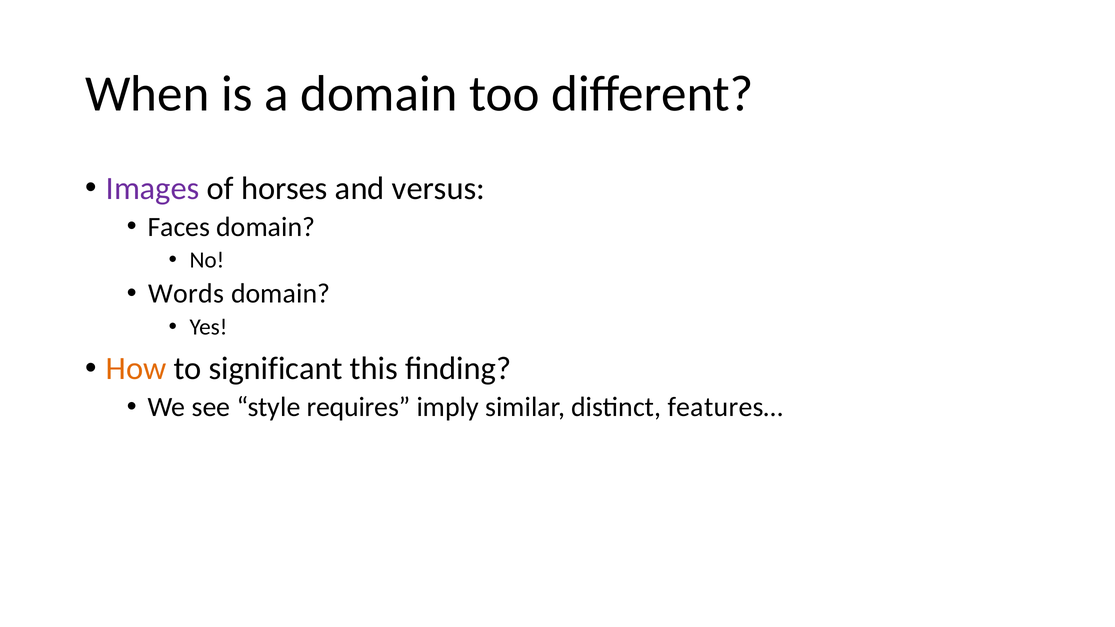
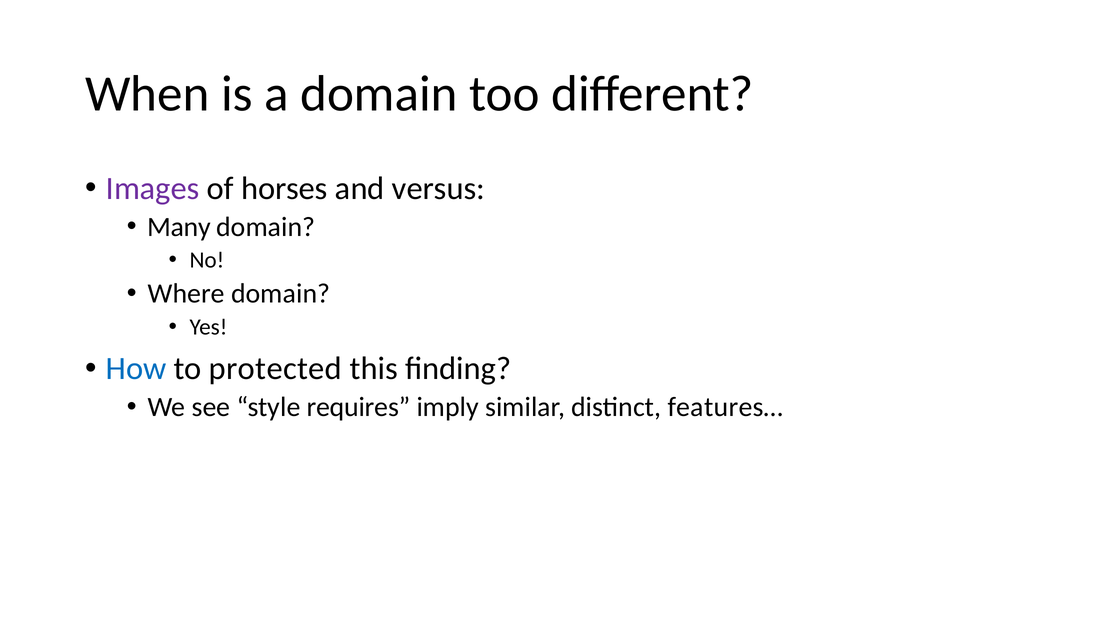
Faces: Faces -> Many
Words: Words -> Where
How colour: orange -> blue
significant: significant -> protected
